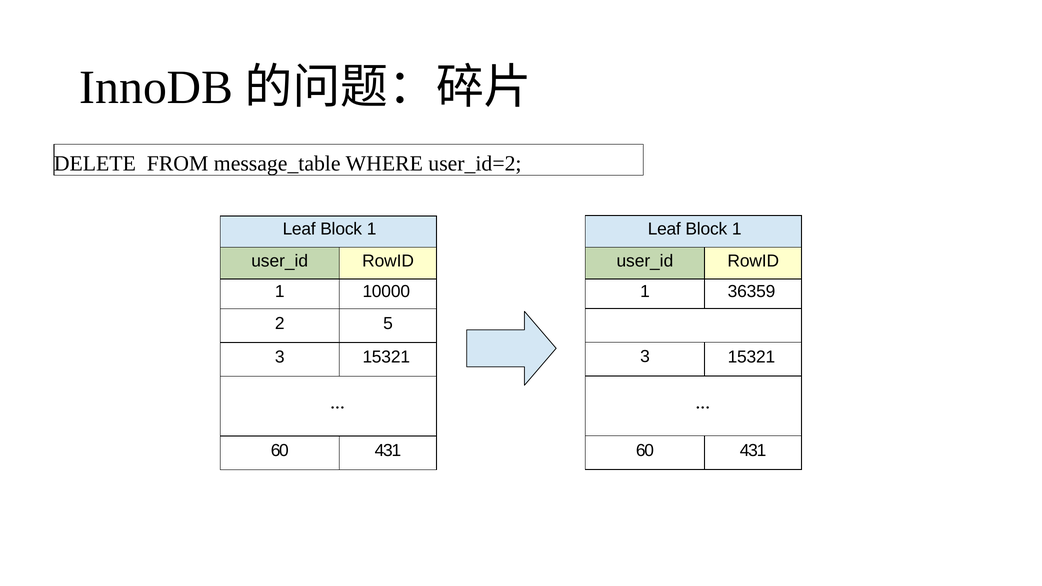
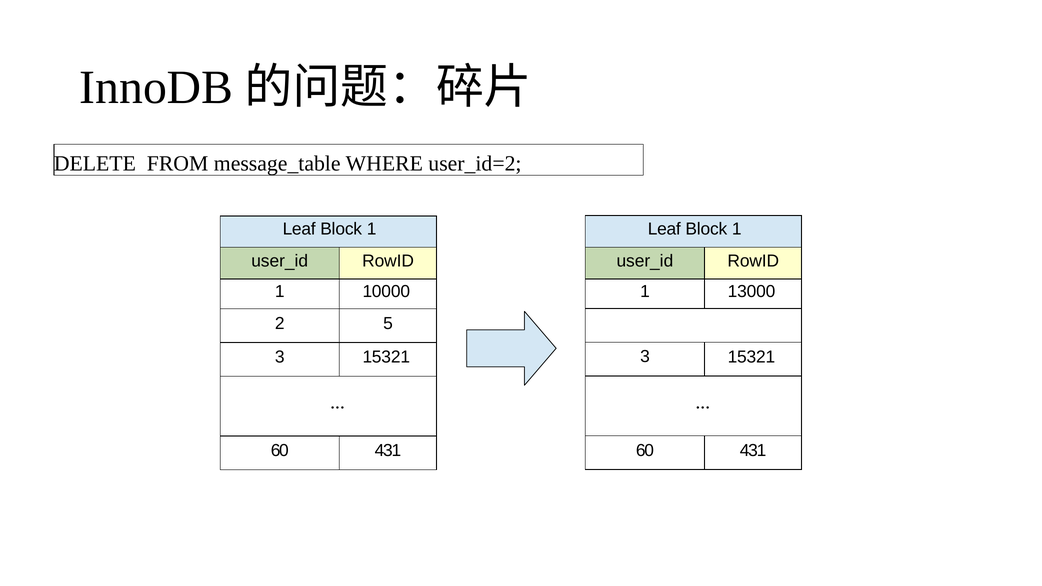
36359: 36359 -> 13000
